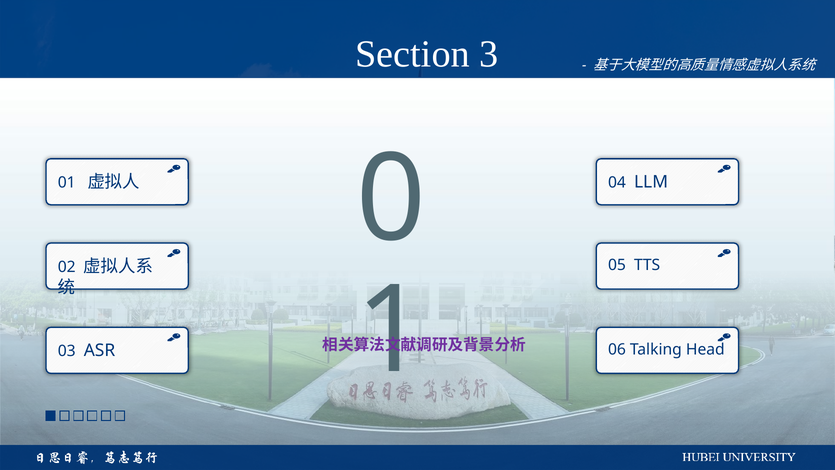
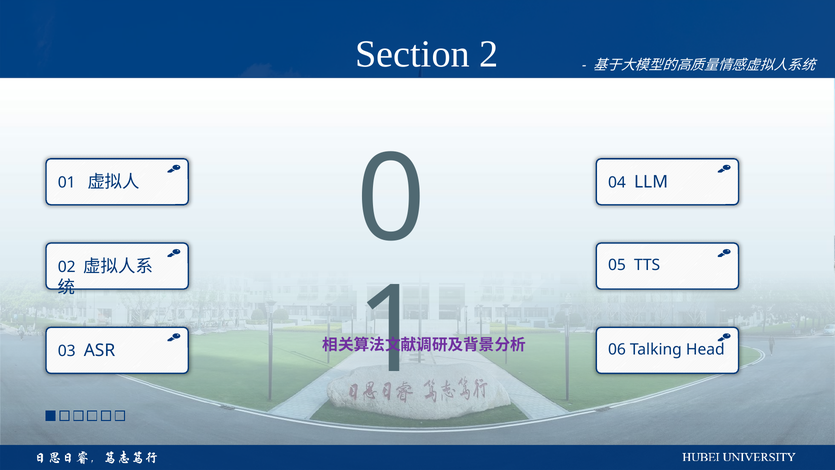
3: 3 -> 2
